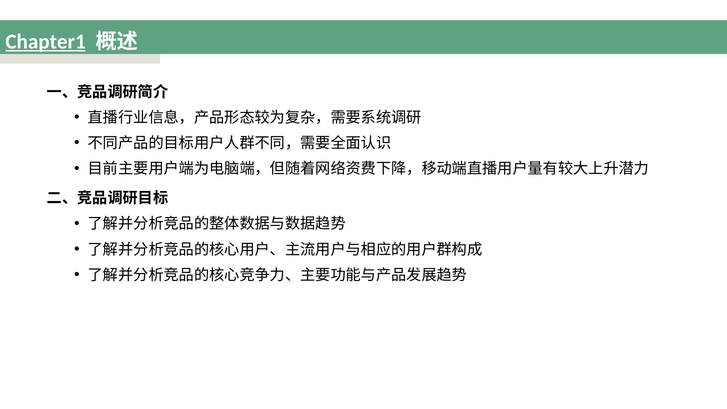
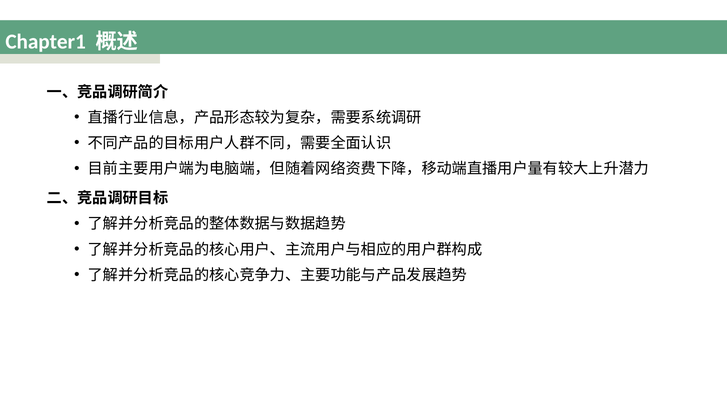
Chapter1 underline: present -> none
